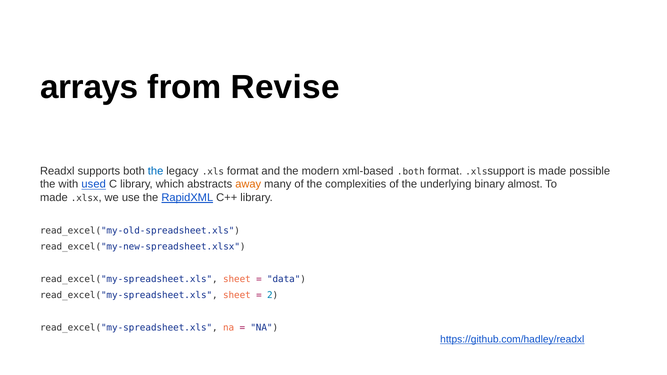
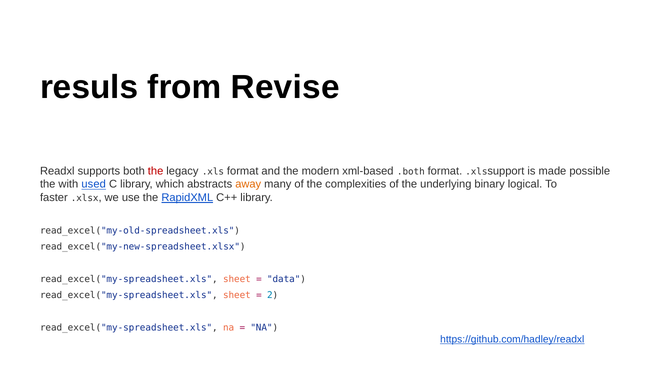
arrays: arrays -> resuls
the at (156, 171) colour: blue -> red
almost: almost -> logical
made at (54, 198): made -> faster
